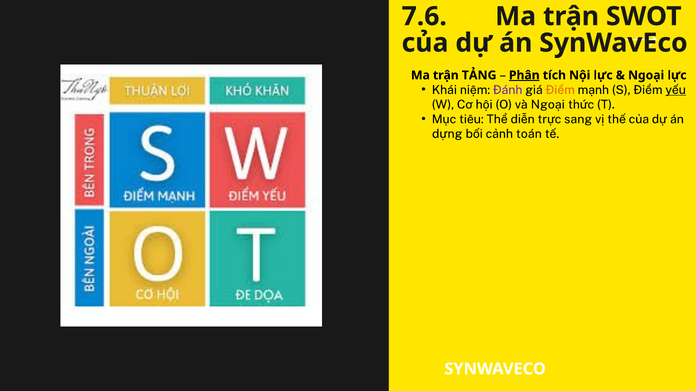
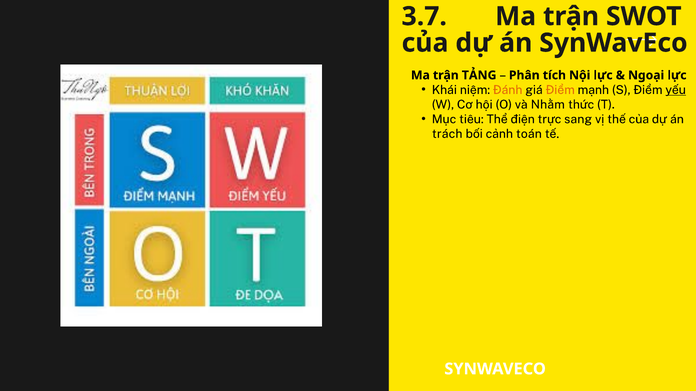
7.6: 7.6 -> 3.7
Phân underline: present -> none
Đánh colour: purple -> orange
và Ngoại: Ngoại -> Nhằm
diễn: diễn -> điện
dựng: dựng -> trách
